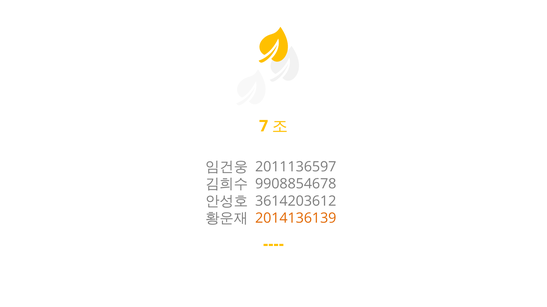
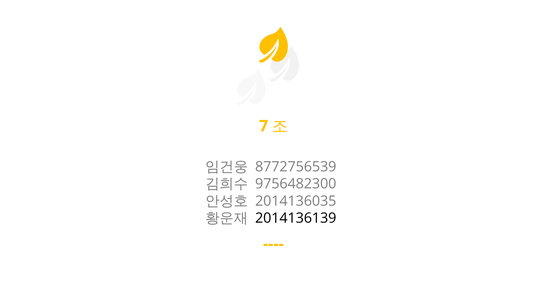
2011136597: 2011136597 -> 8772756539
9908854678: 9908854678 -> 9756482300
3614203612: 3614203612 -> 2014136035
2014136139 colour: orange -> black
